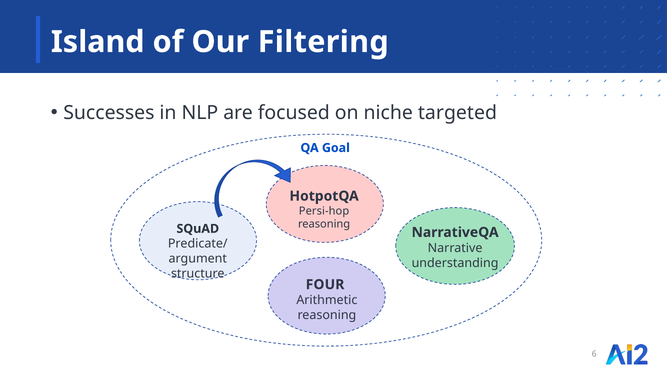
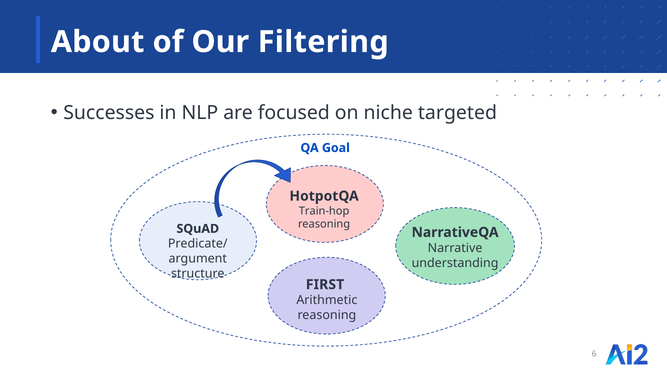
Island: Island -> About
Persi-hop: Persi-hop -> Train-hop
FOUR: FOUR -> FIRST
